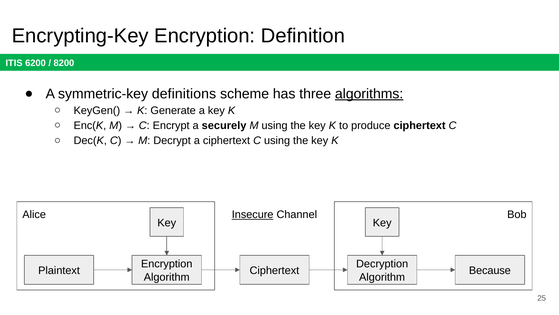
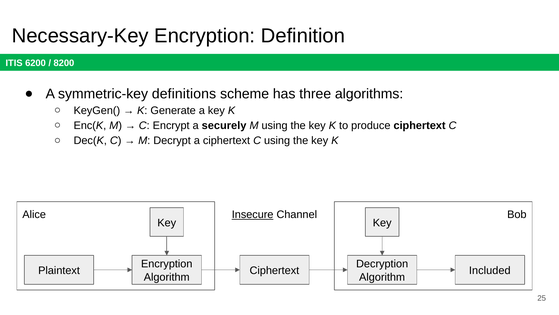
Encrypting-Key: Encrypting-Key -> Necessary-Key
algorithms underline: present -> none
Because: Because -> Included
